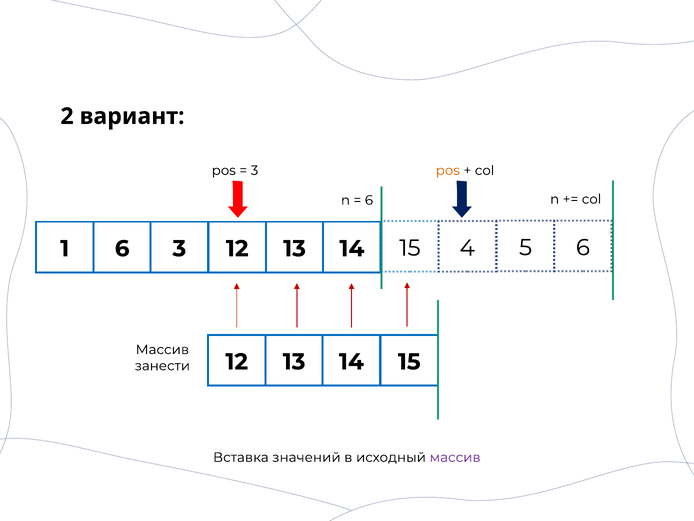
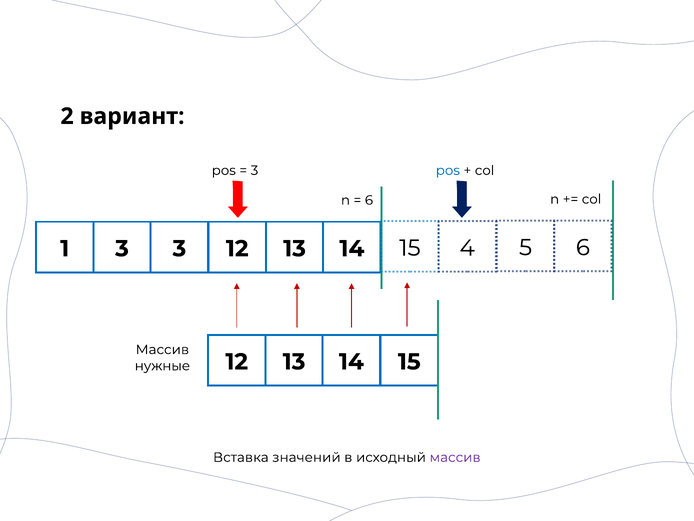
pos at (448, 170) colour: orange -> blue
1 6: 6 -> 3
занести: занести -> нужные
